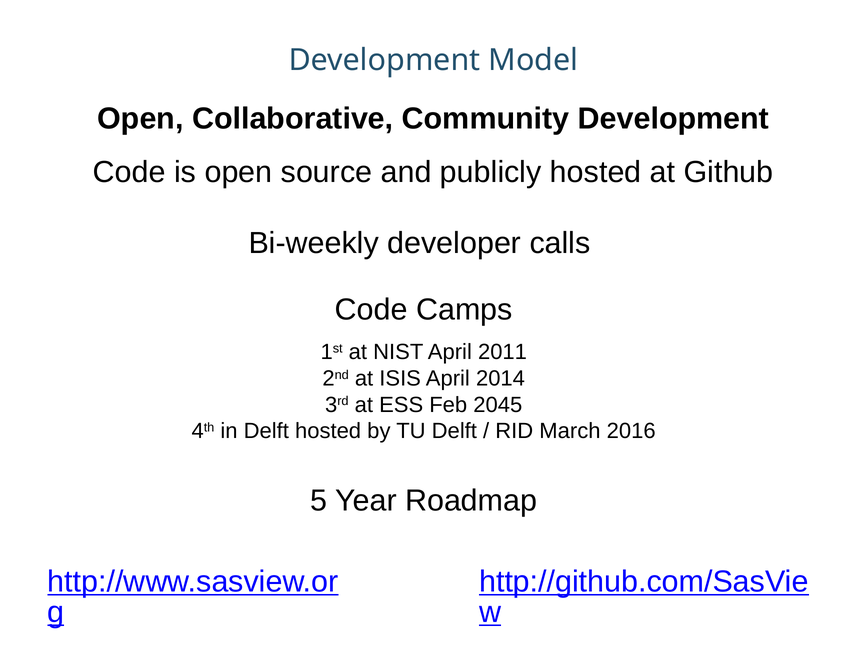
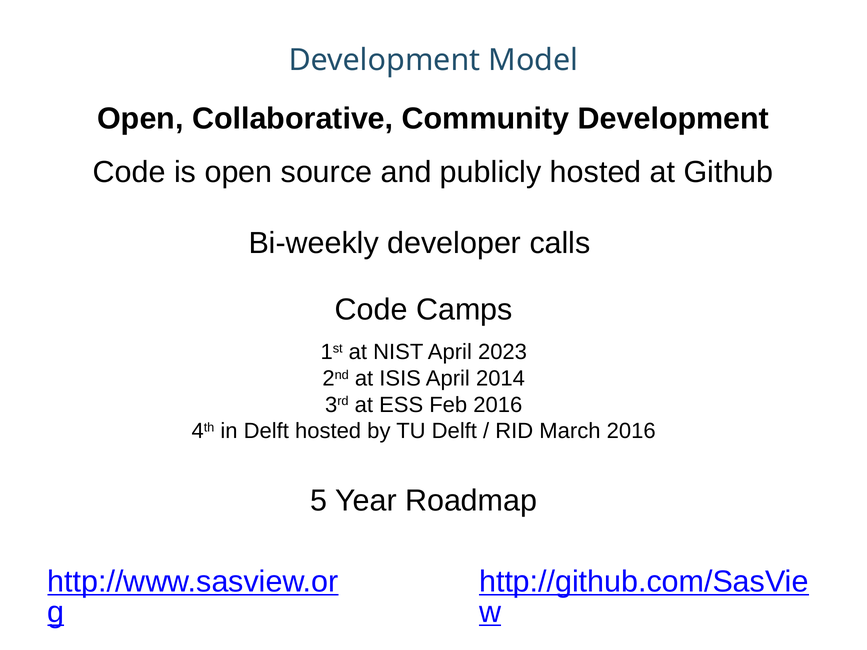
2011: 2011 -> 2023
Feb 2045: 2045 -> 2016
